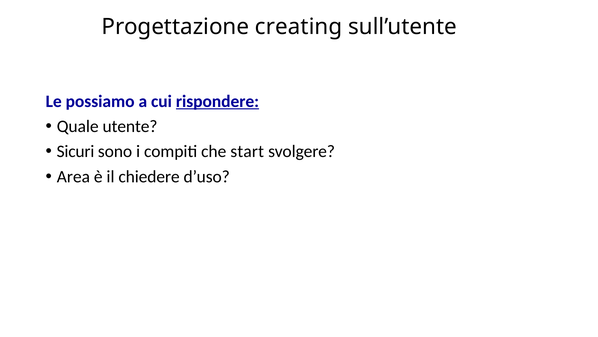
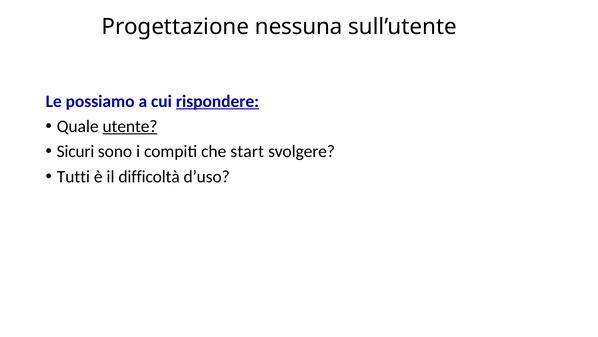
creating: creating -> nessuna
utente underline: none -> present
Area: Area -> Tutti
chiedere: chiedere -> difficoltà
